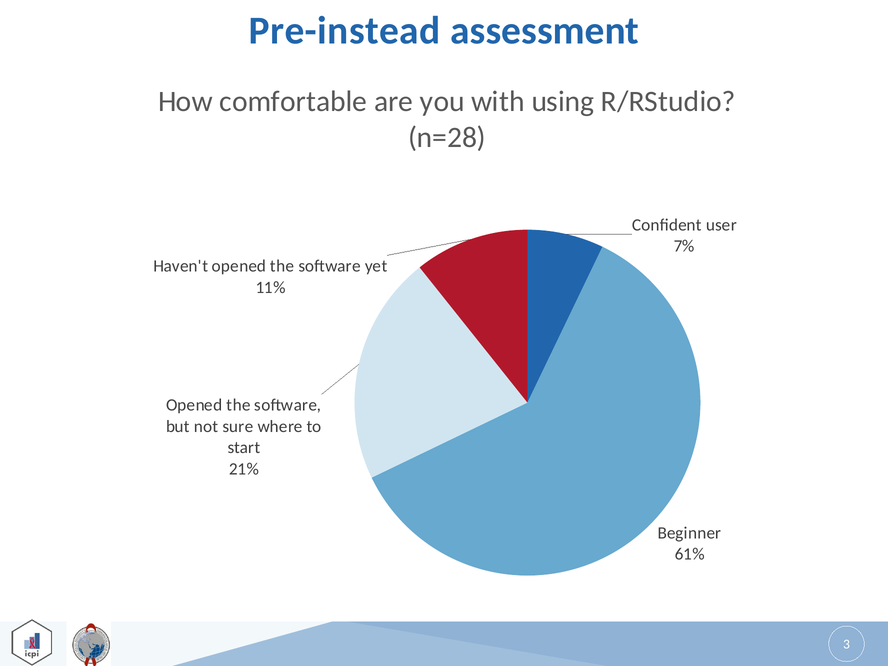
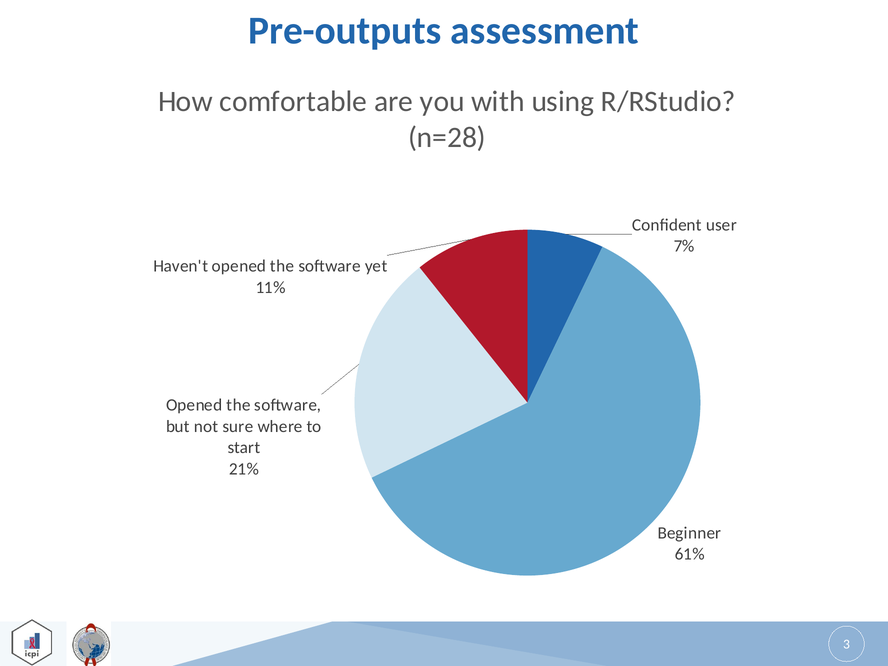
Pre-instead: Pre-instead -> Pre-outputs
